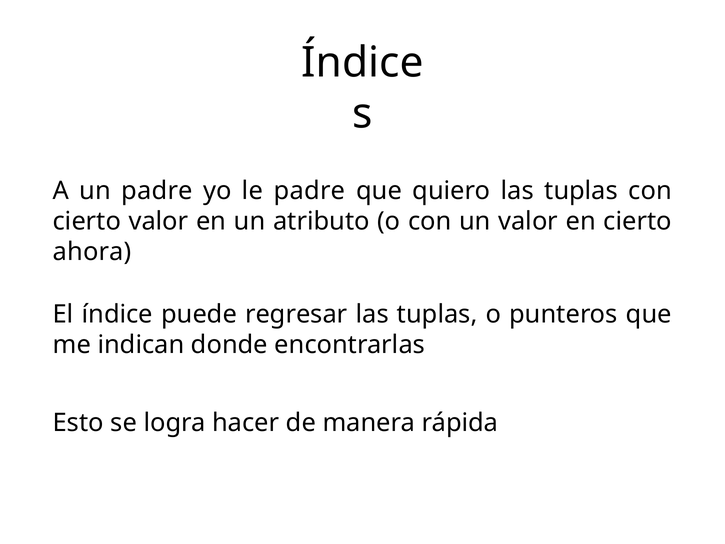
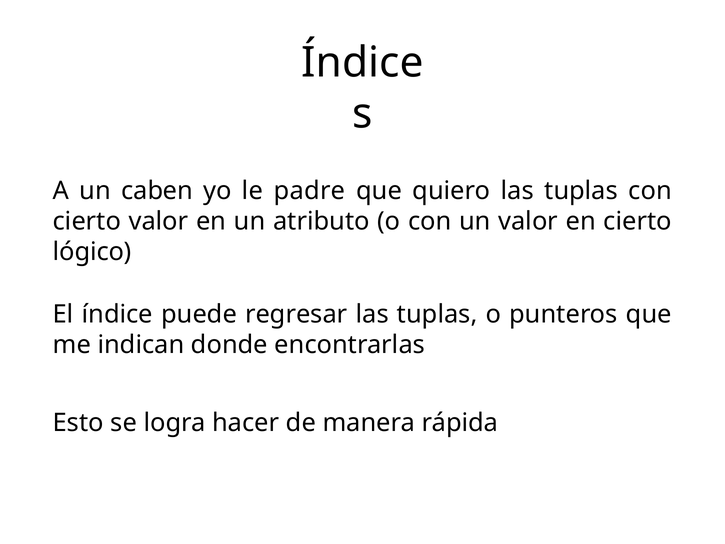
un padre: padre -> caben
ahora: ahora -> lógico
